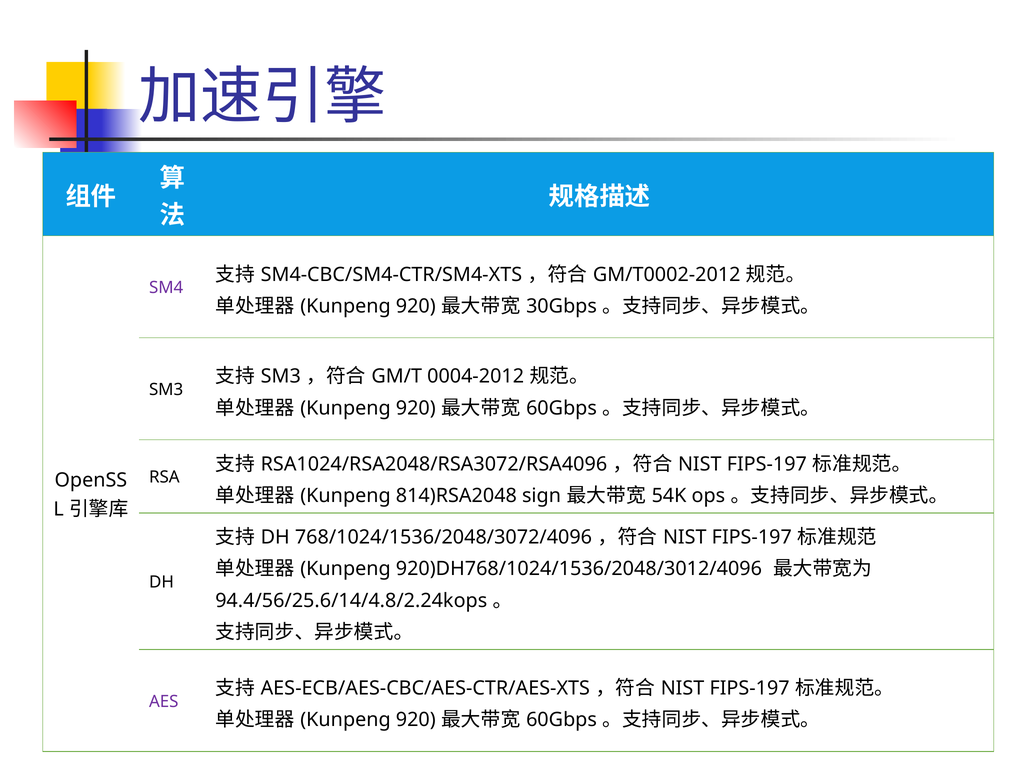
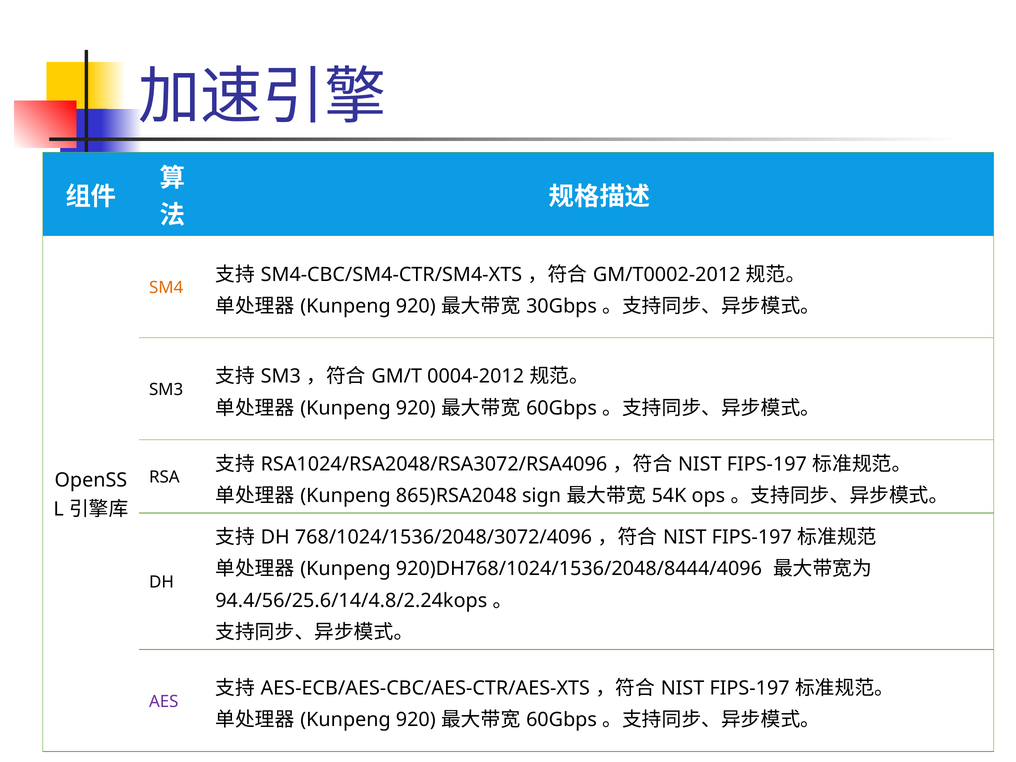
SM4 colour: purple -> orange
814)RSA2048: 814)RSA2048 -> 865)RSA2048
920)DH768/1024/1536/2048/3012/4096: 920)DH768/1024/1536/2048/3012/4096 -> 920)DH768/1024/1536/2048/8444/4096
